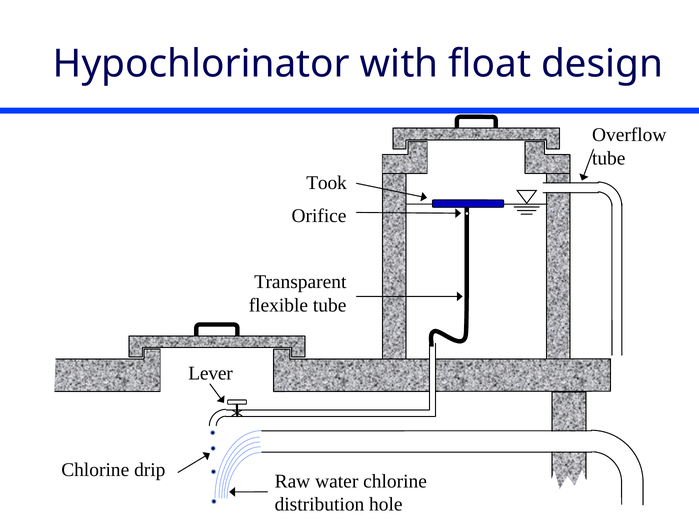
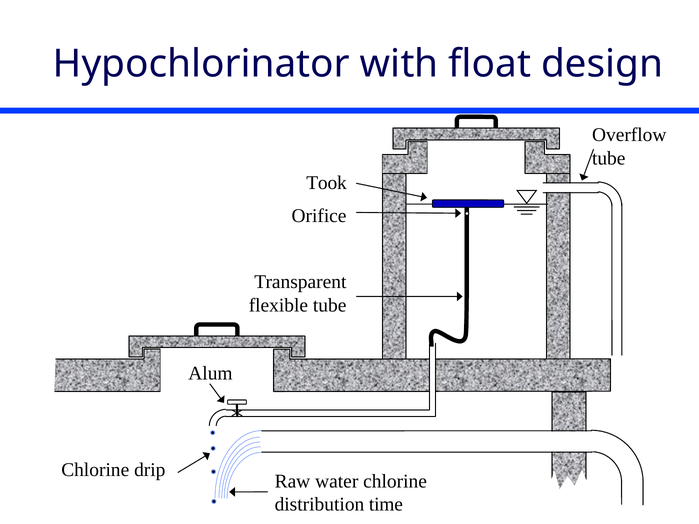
Lever: Lever -> Alum
hole: hole -> time
